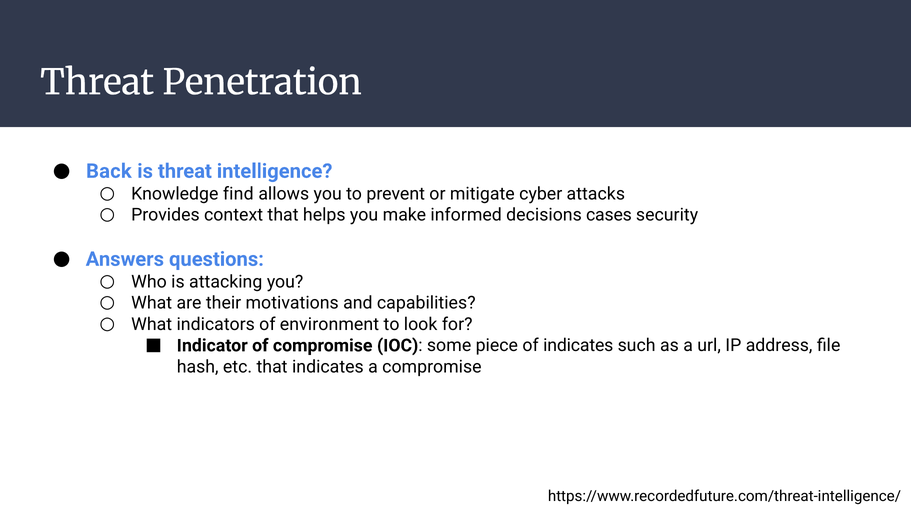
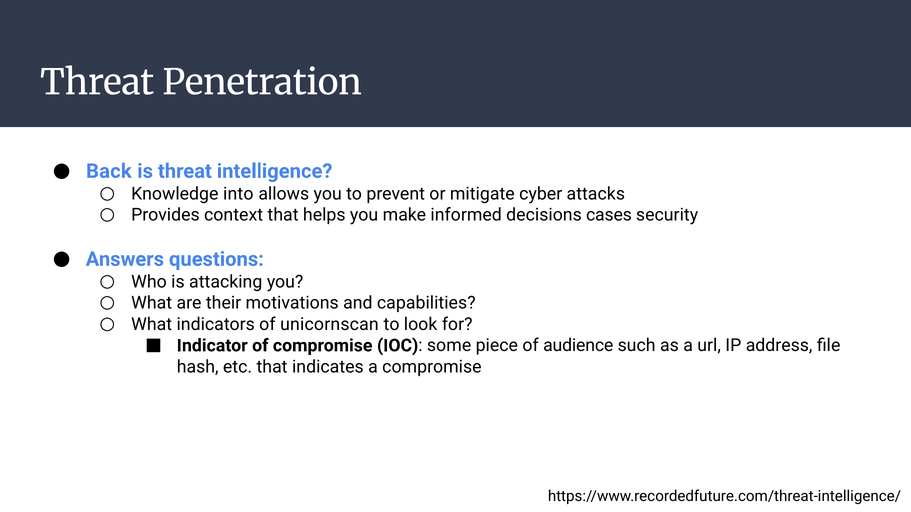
find: find -> into
environment: environment -> unicornscan
of indicates: indicates -> audience
